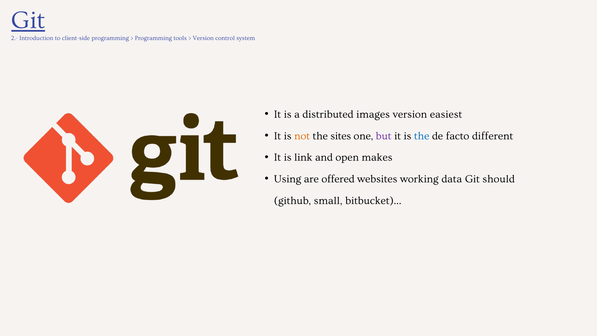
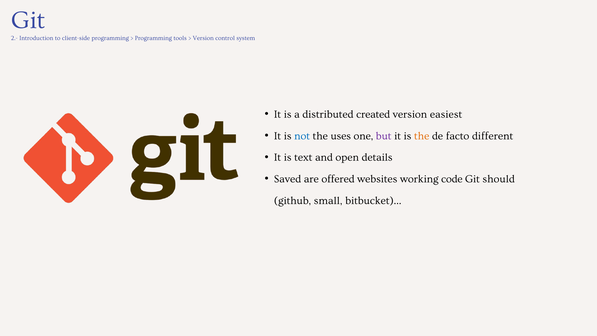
Git at (28, 20) underline: present -> none
images: images -> created
not colour: orange -> blue
sites: sites -> uses
the at (422, 136) colour: blue -> orange
link: link -> text
makes: makes -> details
Using: Using -> Saved
data: data -> code
